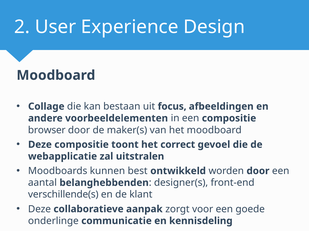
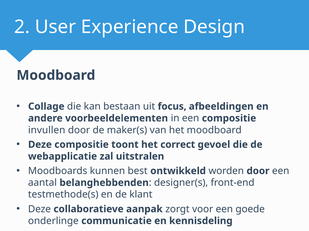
browser: browser -> invullen
verschillende(s: verschillende(s -> testmethode(s
